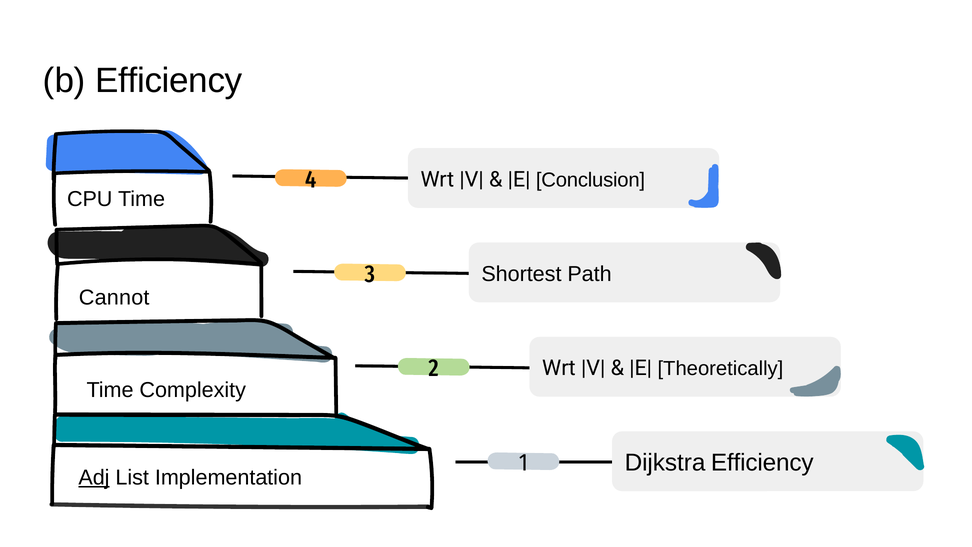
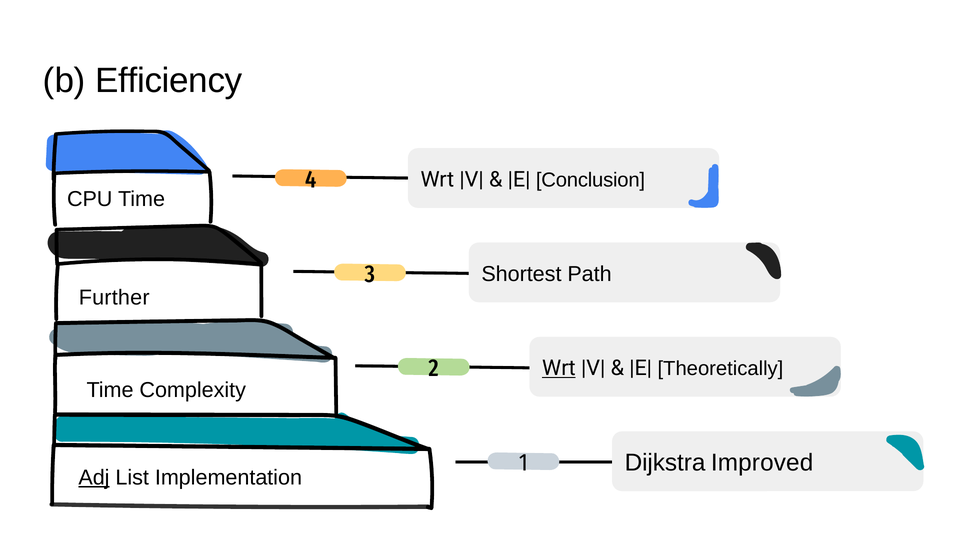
Cannot: Cannot -> Further
Wrt at (559, 368) underline: none -> present
Dijkstra Efficiency: Efficiency -> Improved
